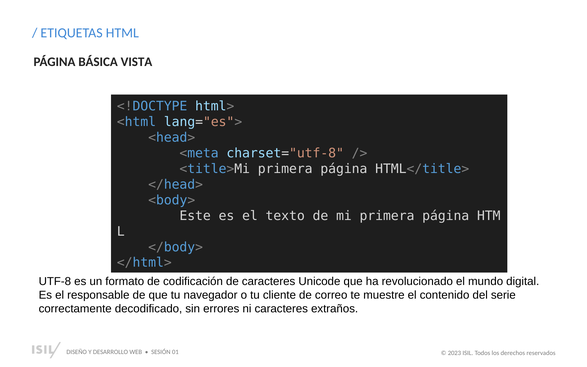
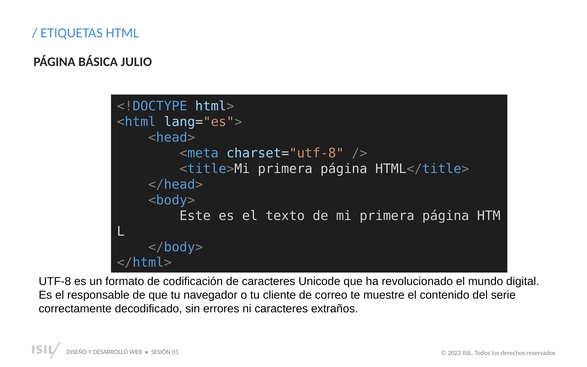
VISTA: VISTA -> JULIO
